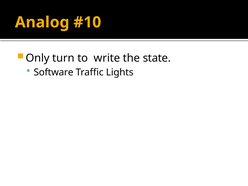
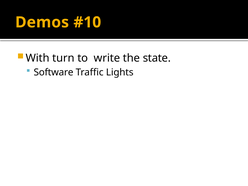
Analog: Analog -> Demos
Only: Only -> With
